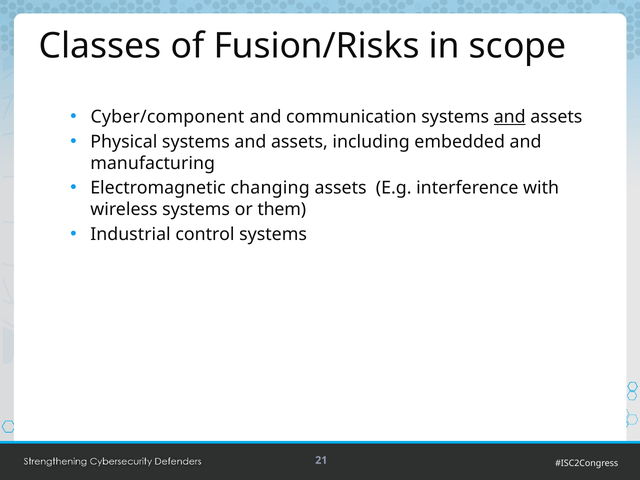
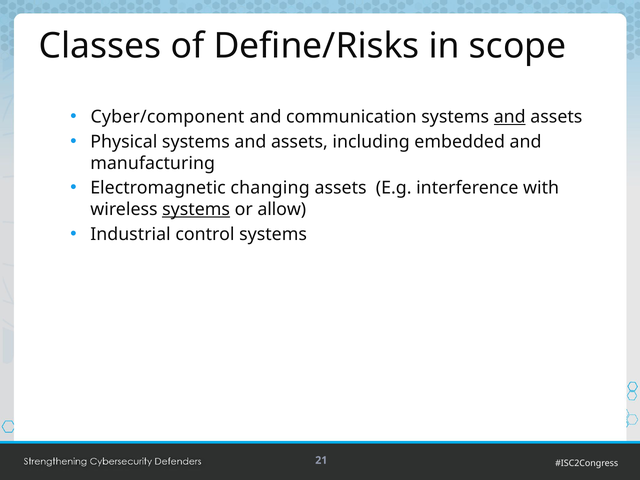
Fusion/Risks: Fusion/Risks -> Define/Risks
systems at (196, 209) underline: none -> present
them: them -> allow
